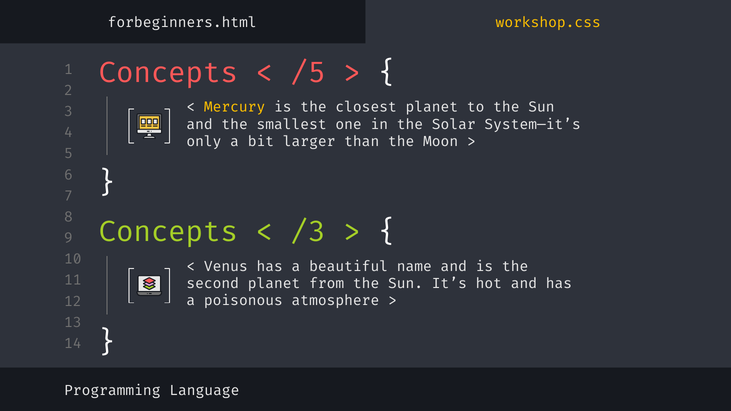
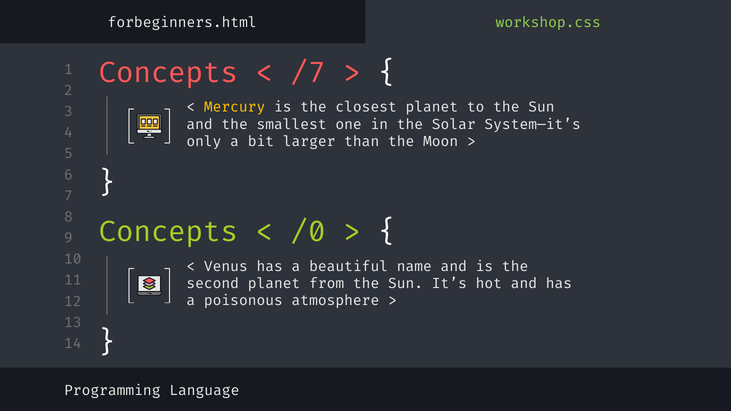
workshop.css colour: yellow -> light green
/5: /5 -> /7
/3: /3 -> /0
